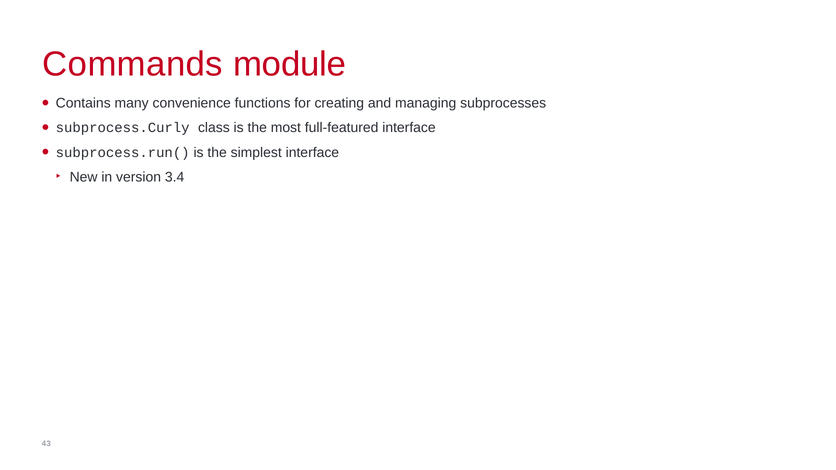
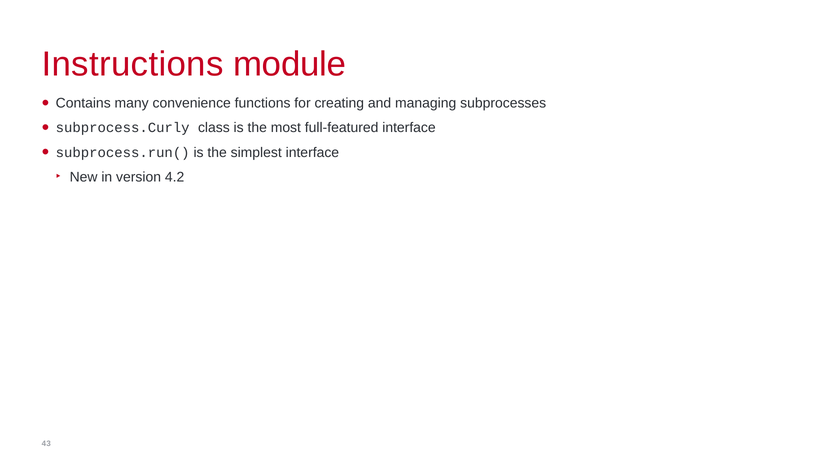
Commands: Commands -> Instructions
3.4: 3.4 -> 4.2
